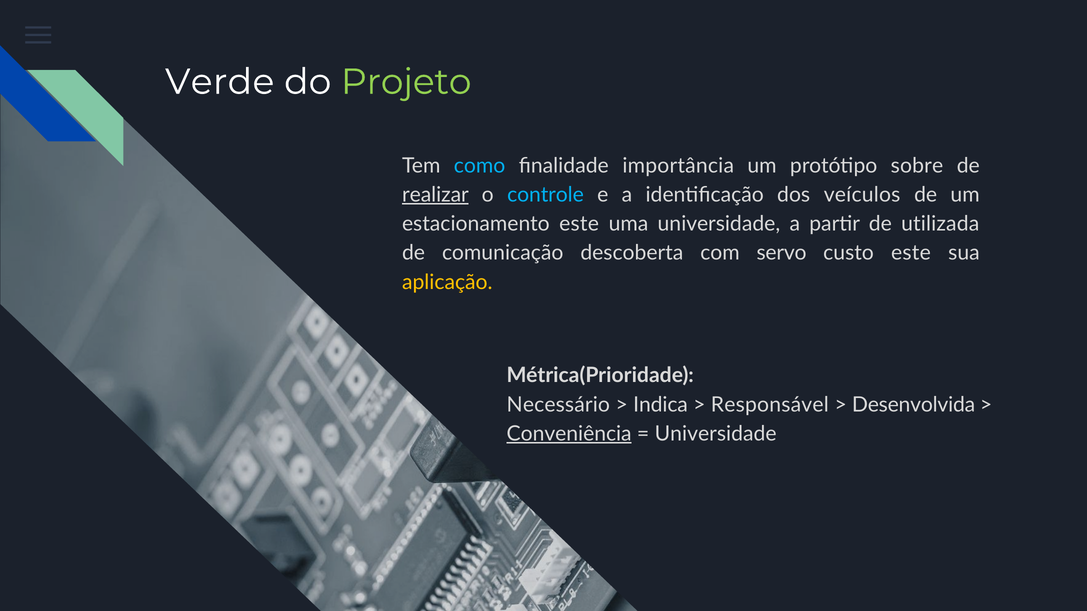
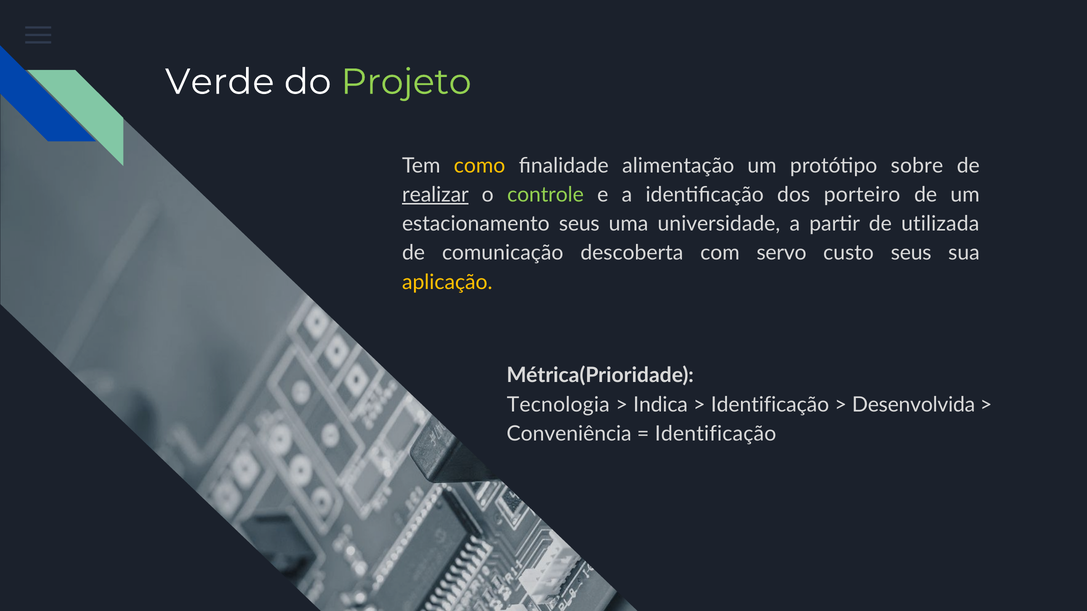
como colour: light blue -> yellow
importância: importância -> alimentação
controle colour: light blue -> light green
veículos: veículos -> porteiro
estacionamento este: este -> seus
custo este: este -> seus
Necessário: Necessário -> Tecnologia
Responsável at (770, 405): Responsável -> Identificação
Conveniência underline: present -> none
Universidade at (716, 434): Universidade -> Identificação
